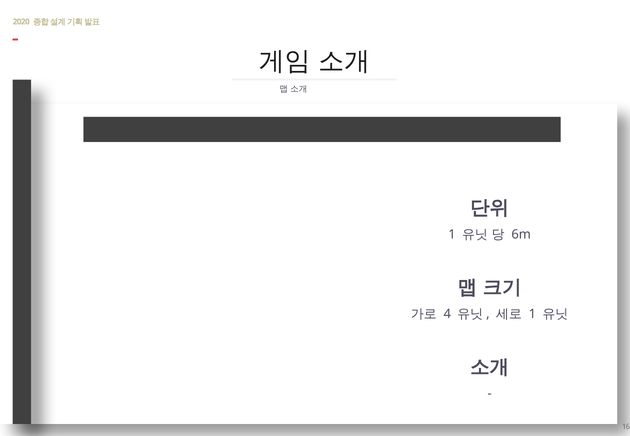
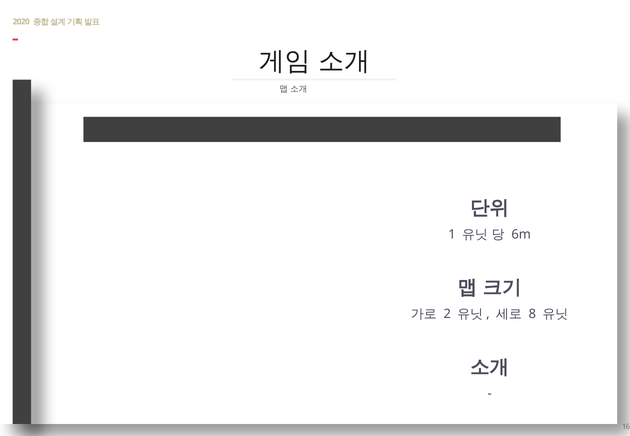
4: 4 -> 2
1 at (532, 314): 1 -> 8
